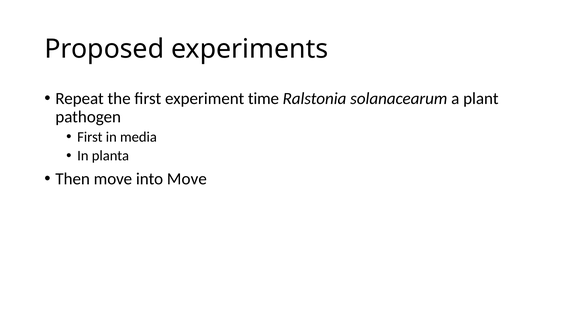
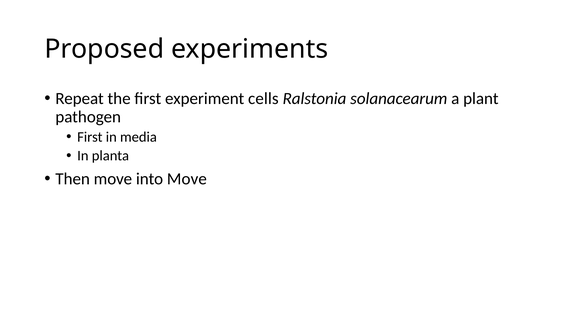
time: time -> cells
